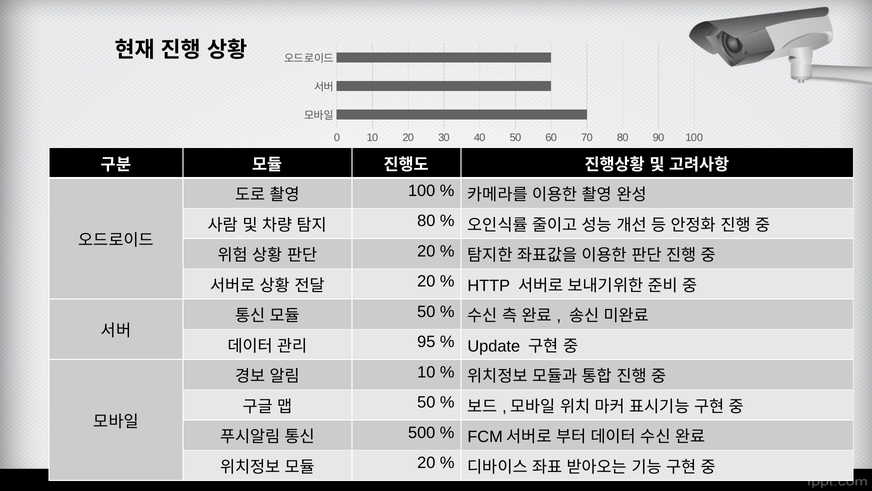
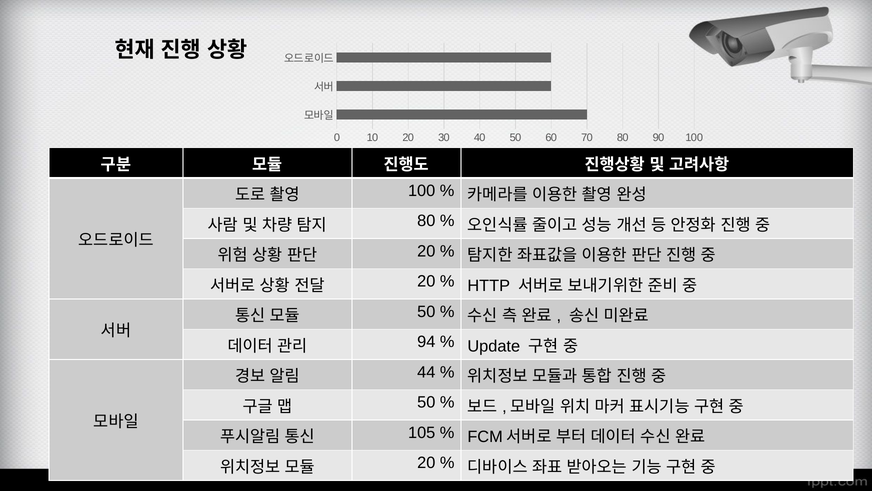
95: 95 -> 94
10 at (426, 372): 10 -> 44
500: 500 -> 105
